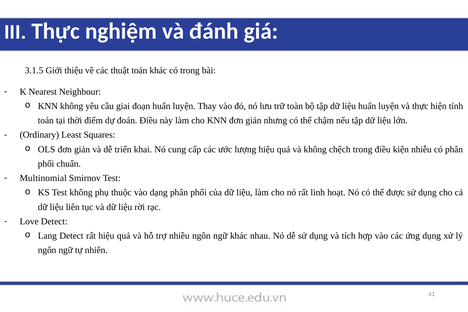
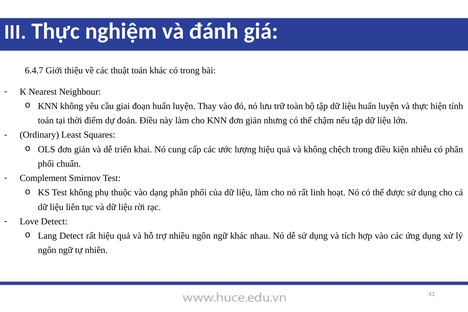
3.1.5: 3.1.5 -> 6.4.7
Multinomial: Multinomial -> Complement
